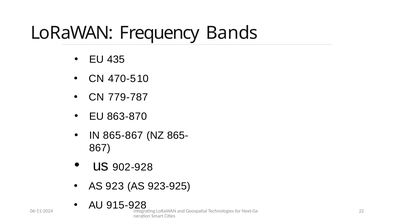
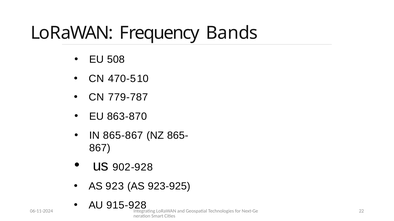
435: 435 -> 508
